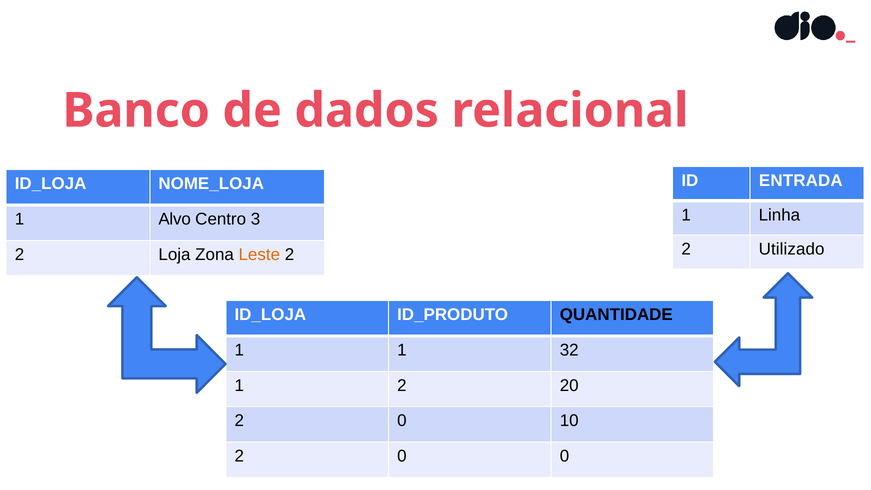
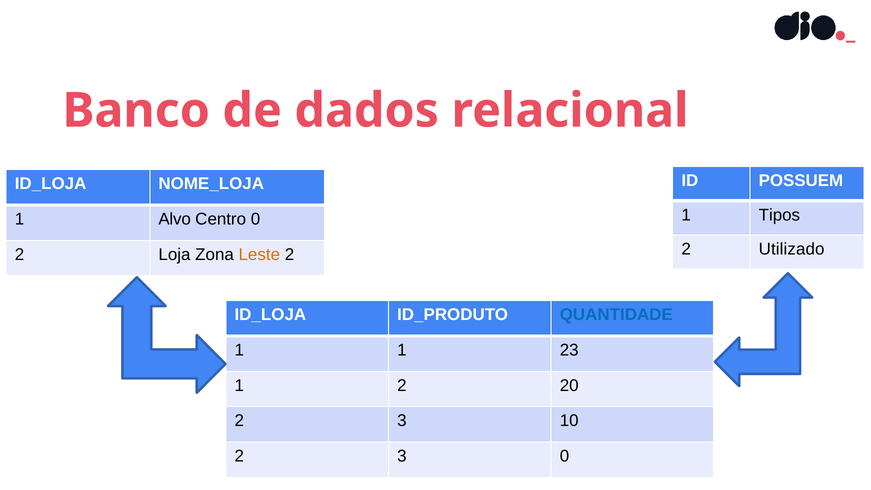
ENTRADA: ENTRADA -> POSSUEM
Linha: Linha -> Tipos
Centro 3: 3 -> 0
QUANTIDADE colour: black -> blue
32: 32 -> 23
0 at (402, 421): 0 -> 3
0 at (402, 456): 0 -> 3
